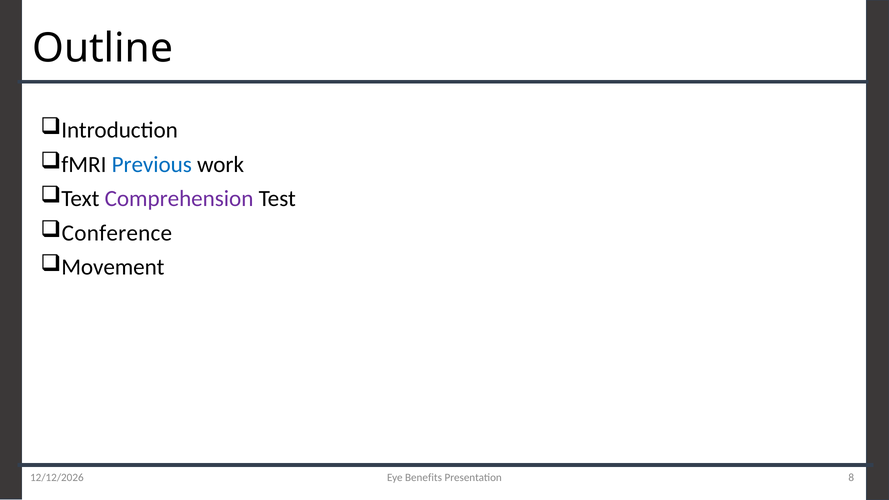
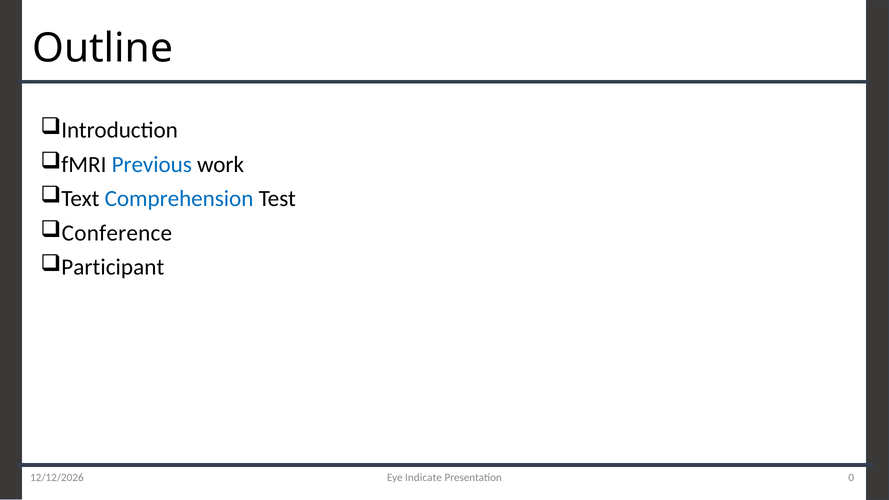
Comprehension colour: purple -> blue
Movement: Movement -> Participant
Benefits: Benefits -> Indicate
8: 8 -> 0
